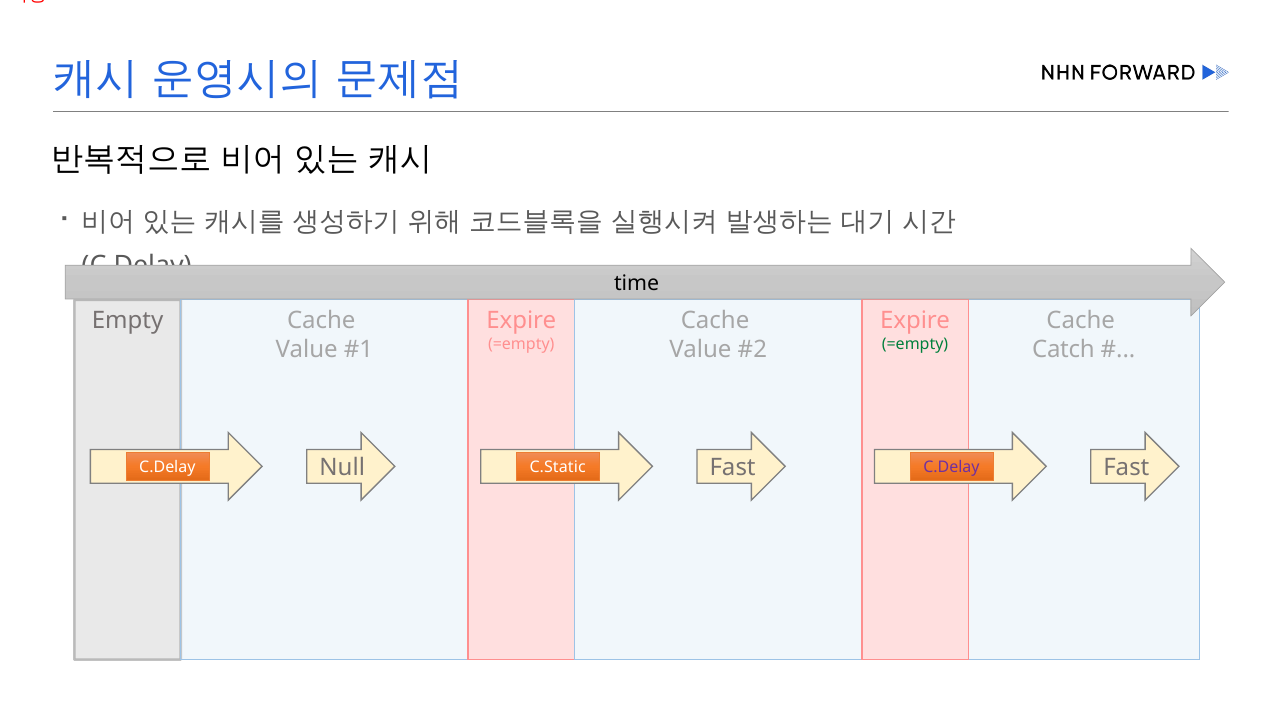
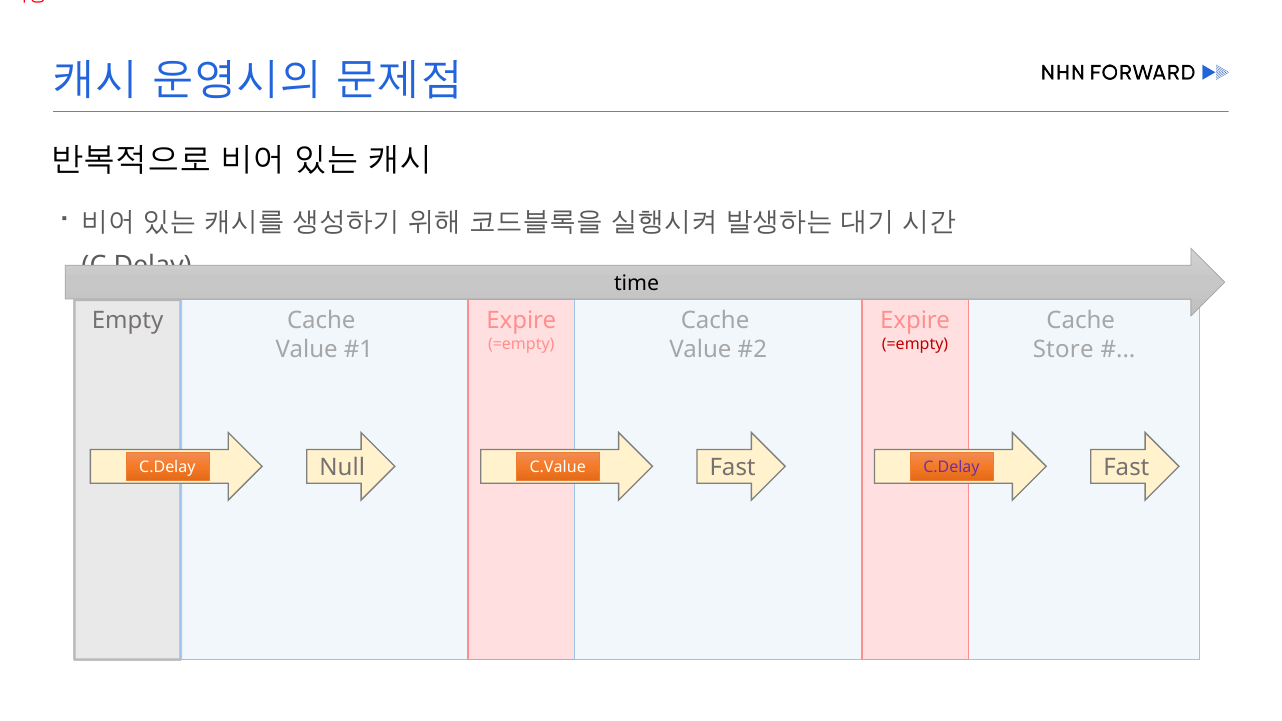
=empty at (915, 344) colour: green -> red
Catch: Catch -> Store
C.Static: C.Static -> C.Value
